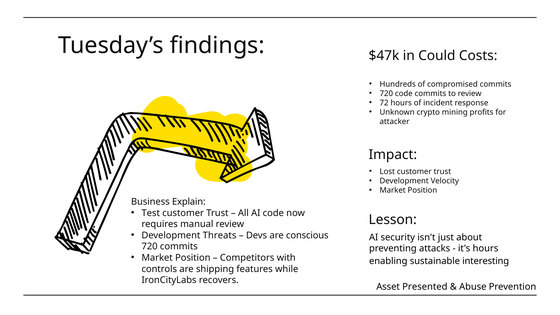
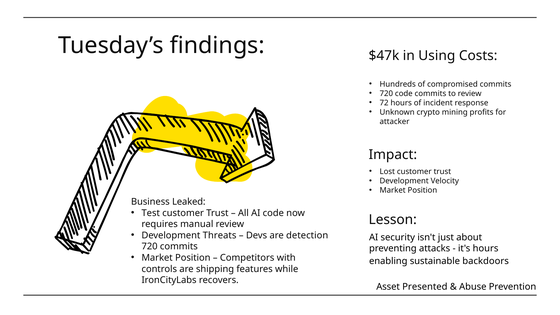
Could: Could -> Using
Explain: Explain -> Leaked
conscious: conscious -> detection
interesting: interesting -> backdoors
